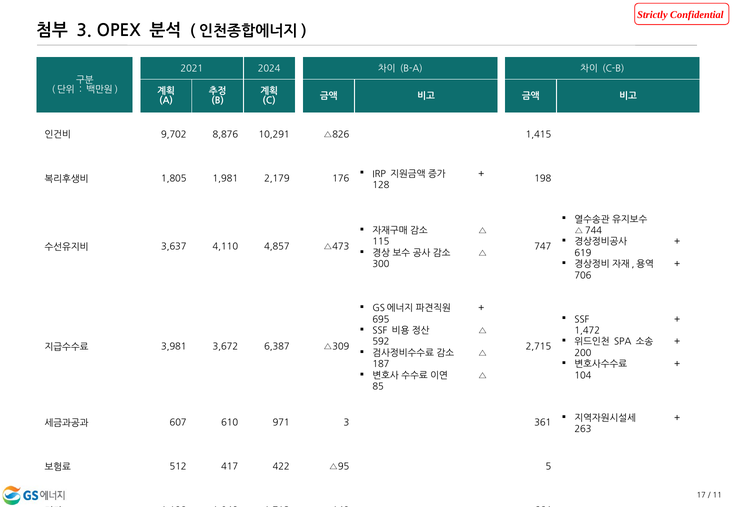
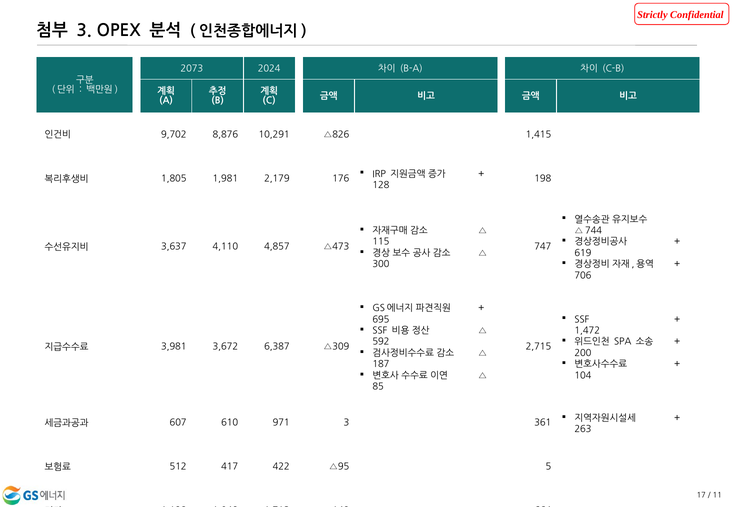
2021: 2021 -> 2073
